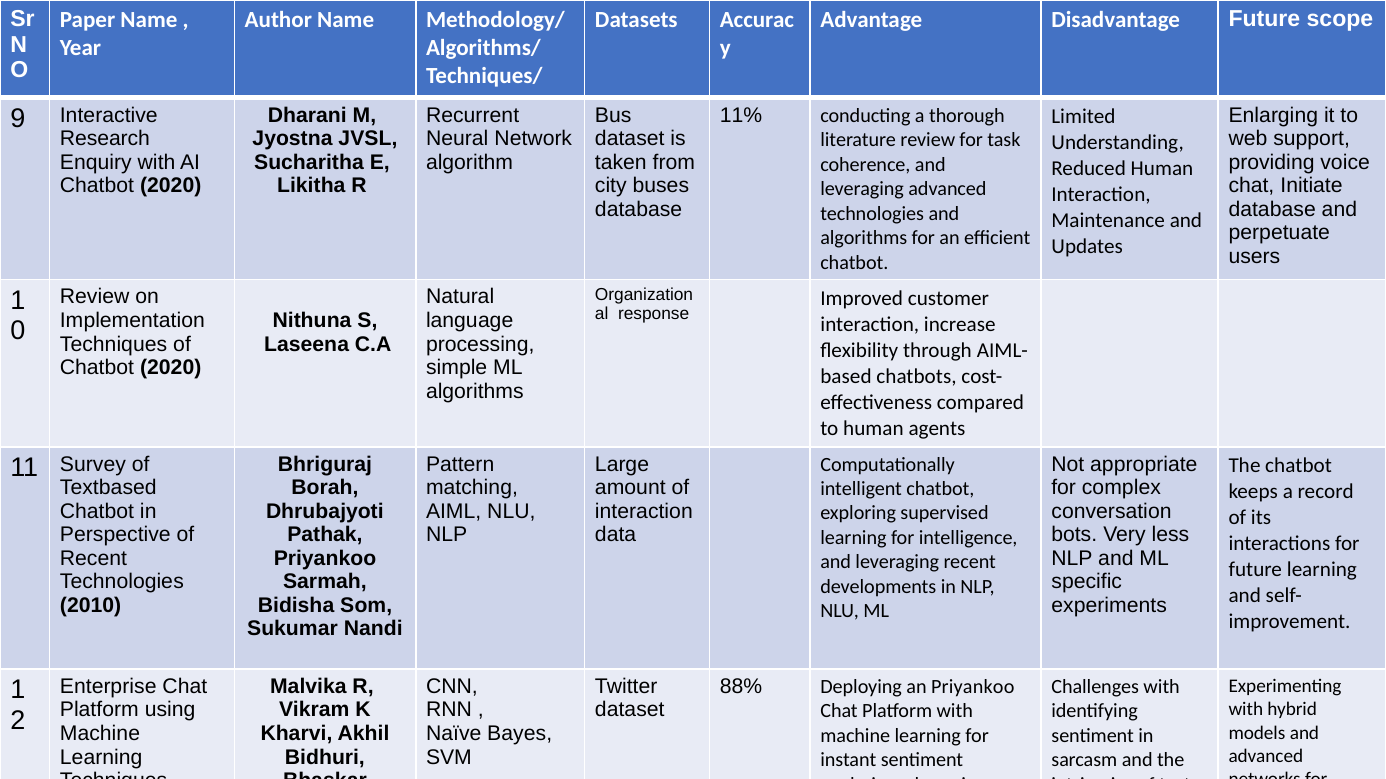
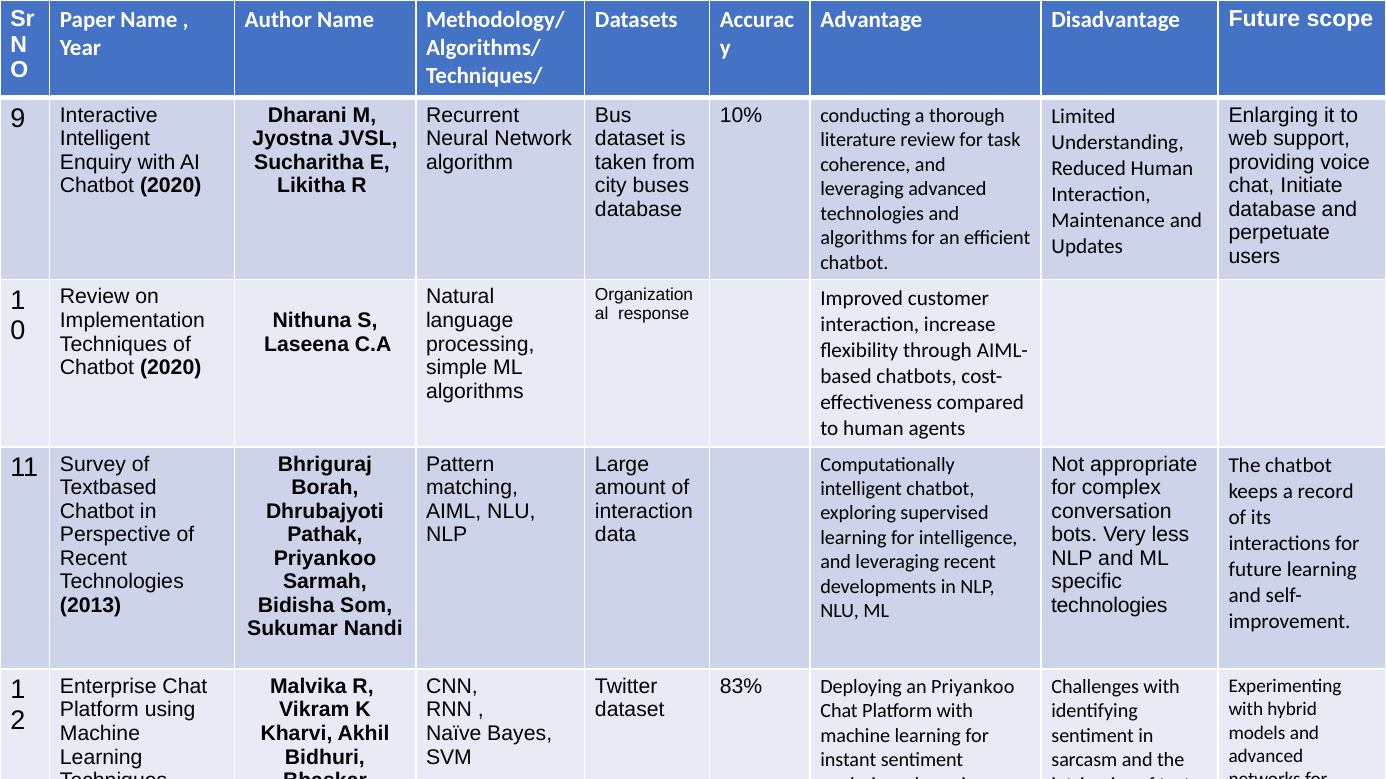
11%: 11% -> 10%
Research at (105, 139): Research -> Intelligent
2010: 2010 -> 2013
experiments at (1109, 606): experiments -> technologies
88%: 88% -> 83%
